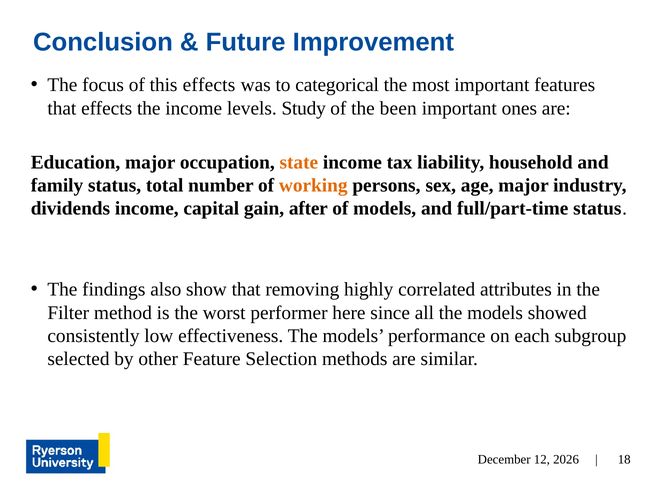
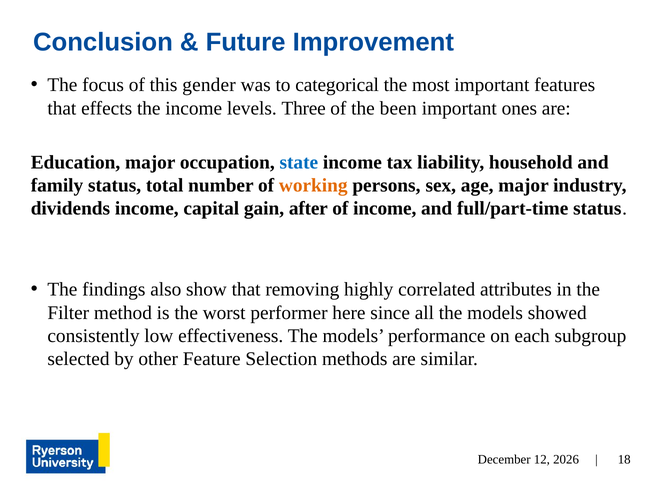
this effects: effects -> gender
Study: Study -> Three
state colour: orange -> blue
of models: models -> income
